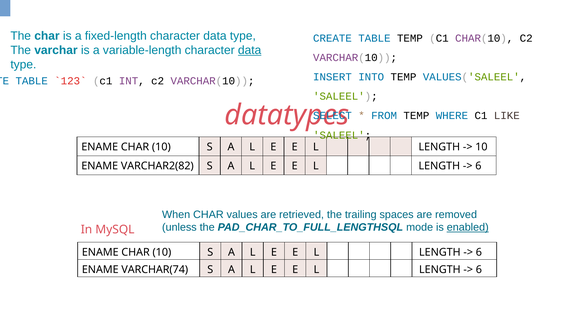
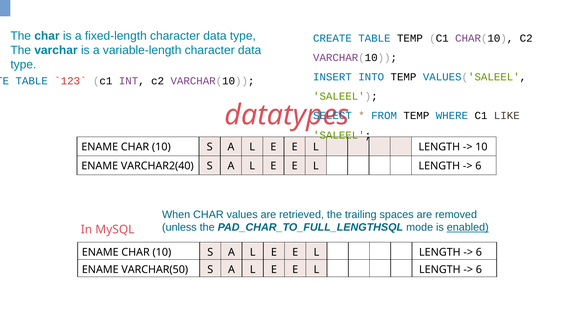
data at (250, 50) underline: present -> none
VARCHAR2(82: VARCHAR2(82 -> VARCHAR2(40
VARCHAR(74: VARCHAR(74 -> VARCHAR(50
